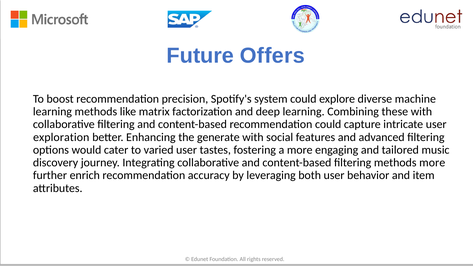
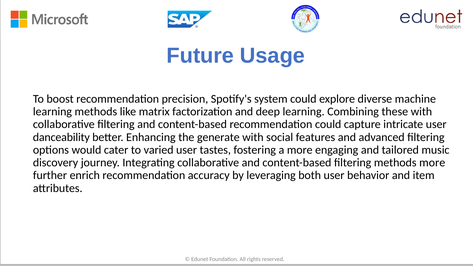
Offers: Offers -> Usage
exploration: exploration -> danceability
